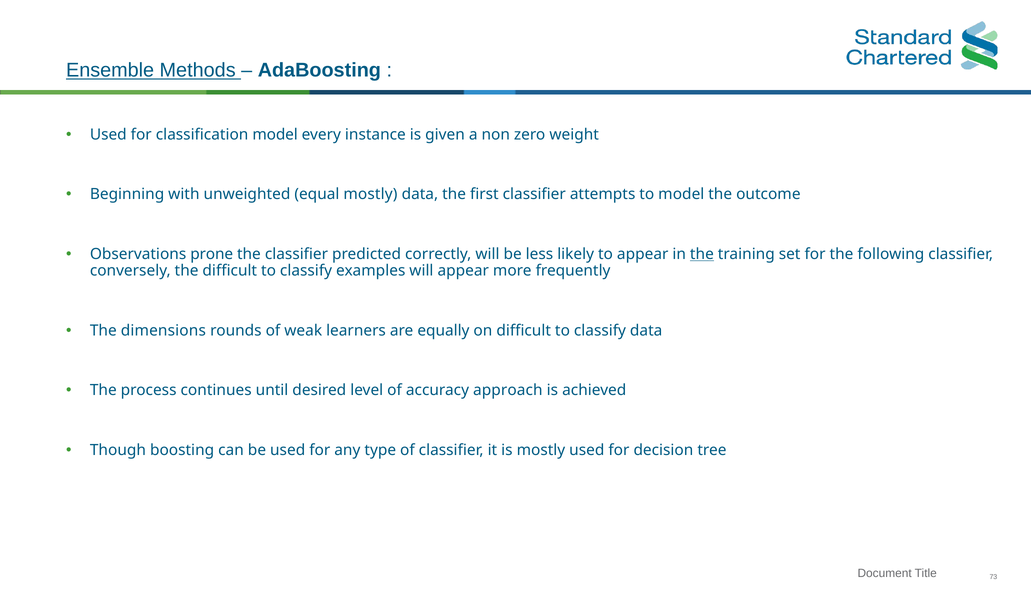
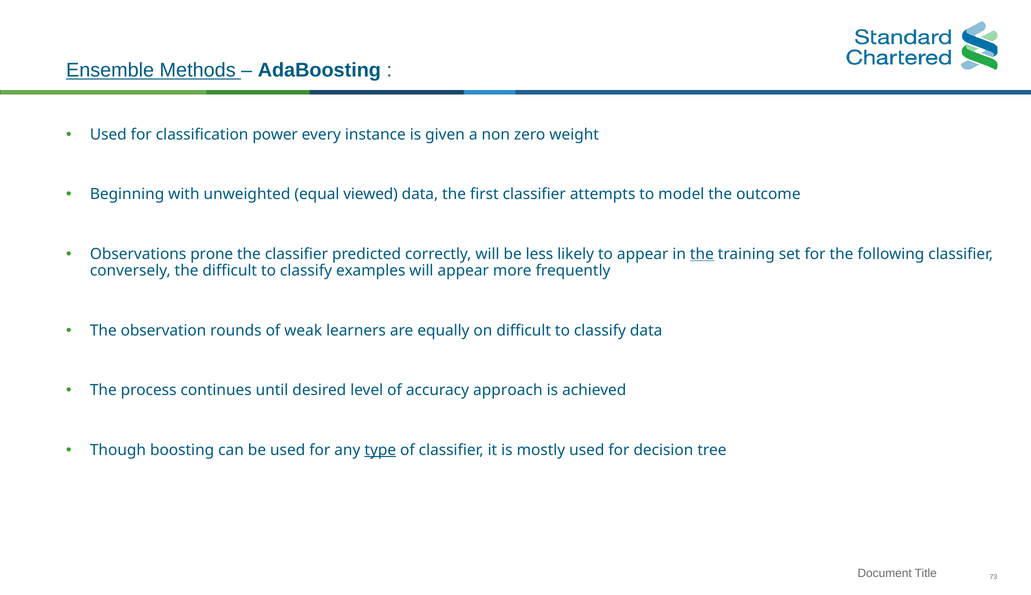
classification model: model -> power
equal mostly: mostly -> viewed
dimensions: dimensions -> observation
type underline: none -> present
